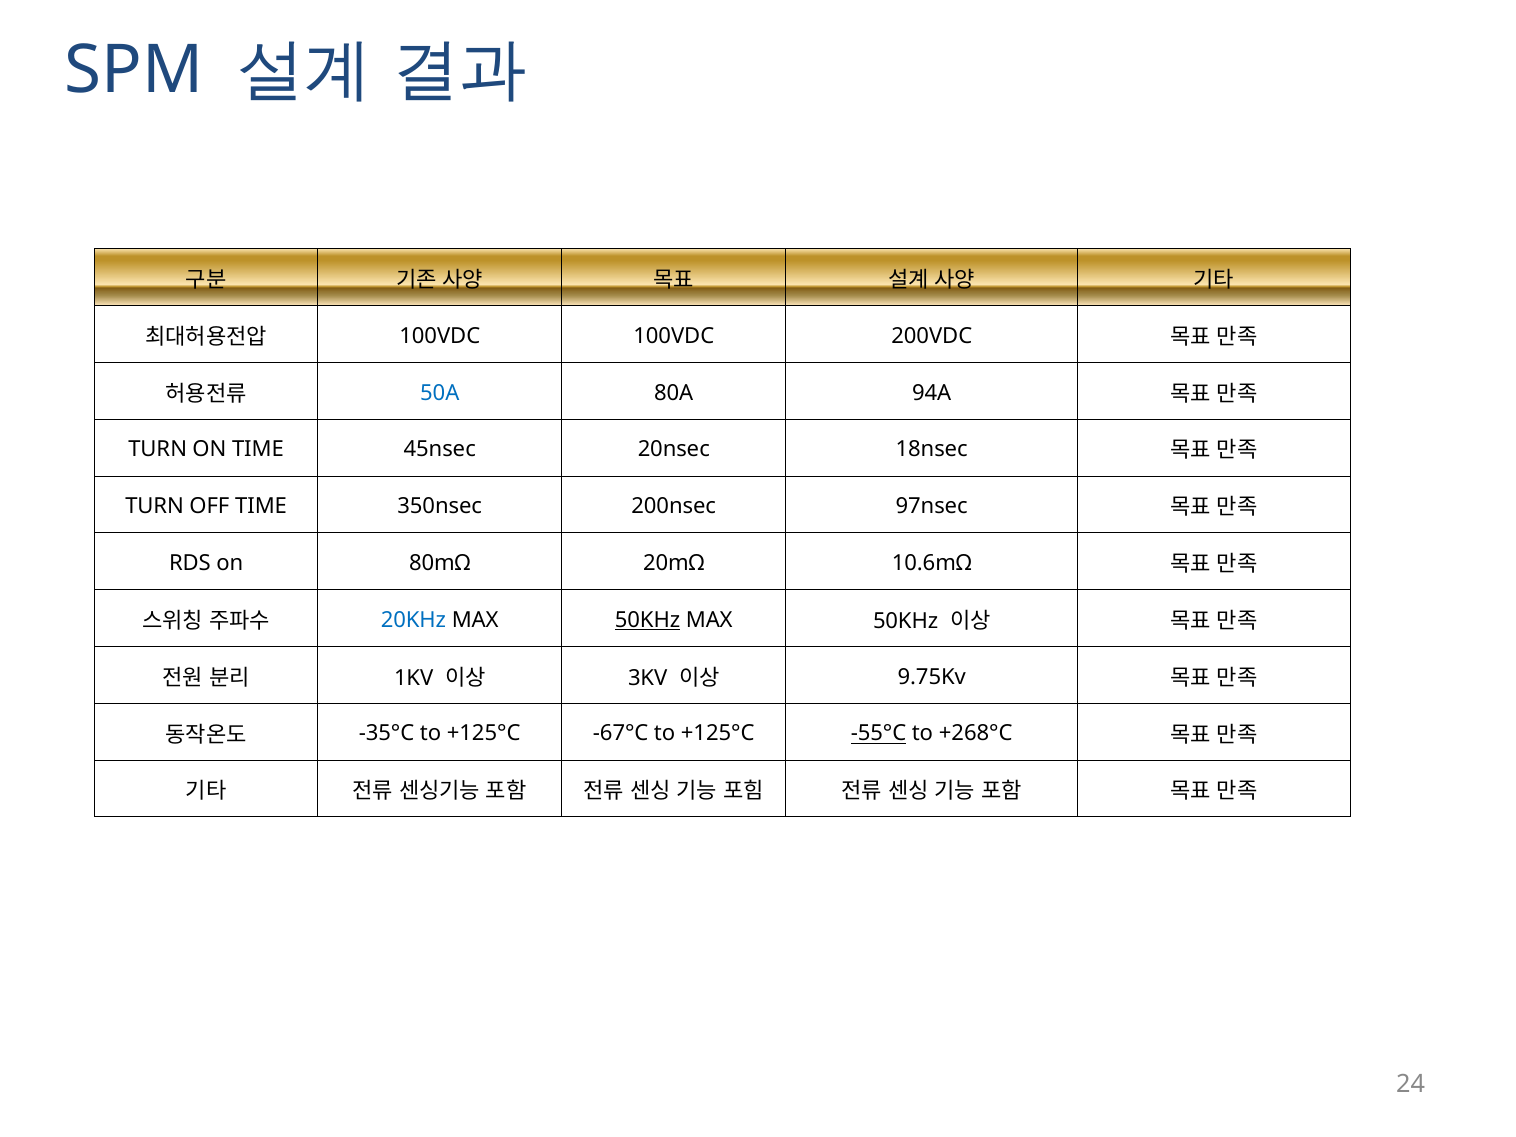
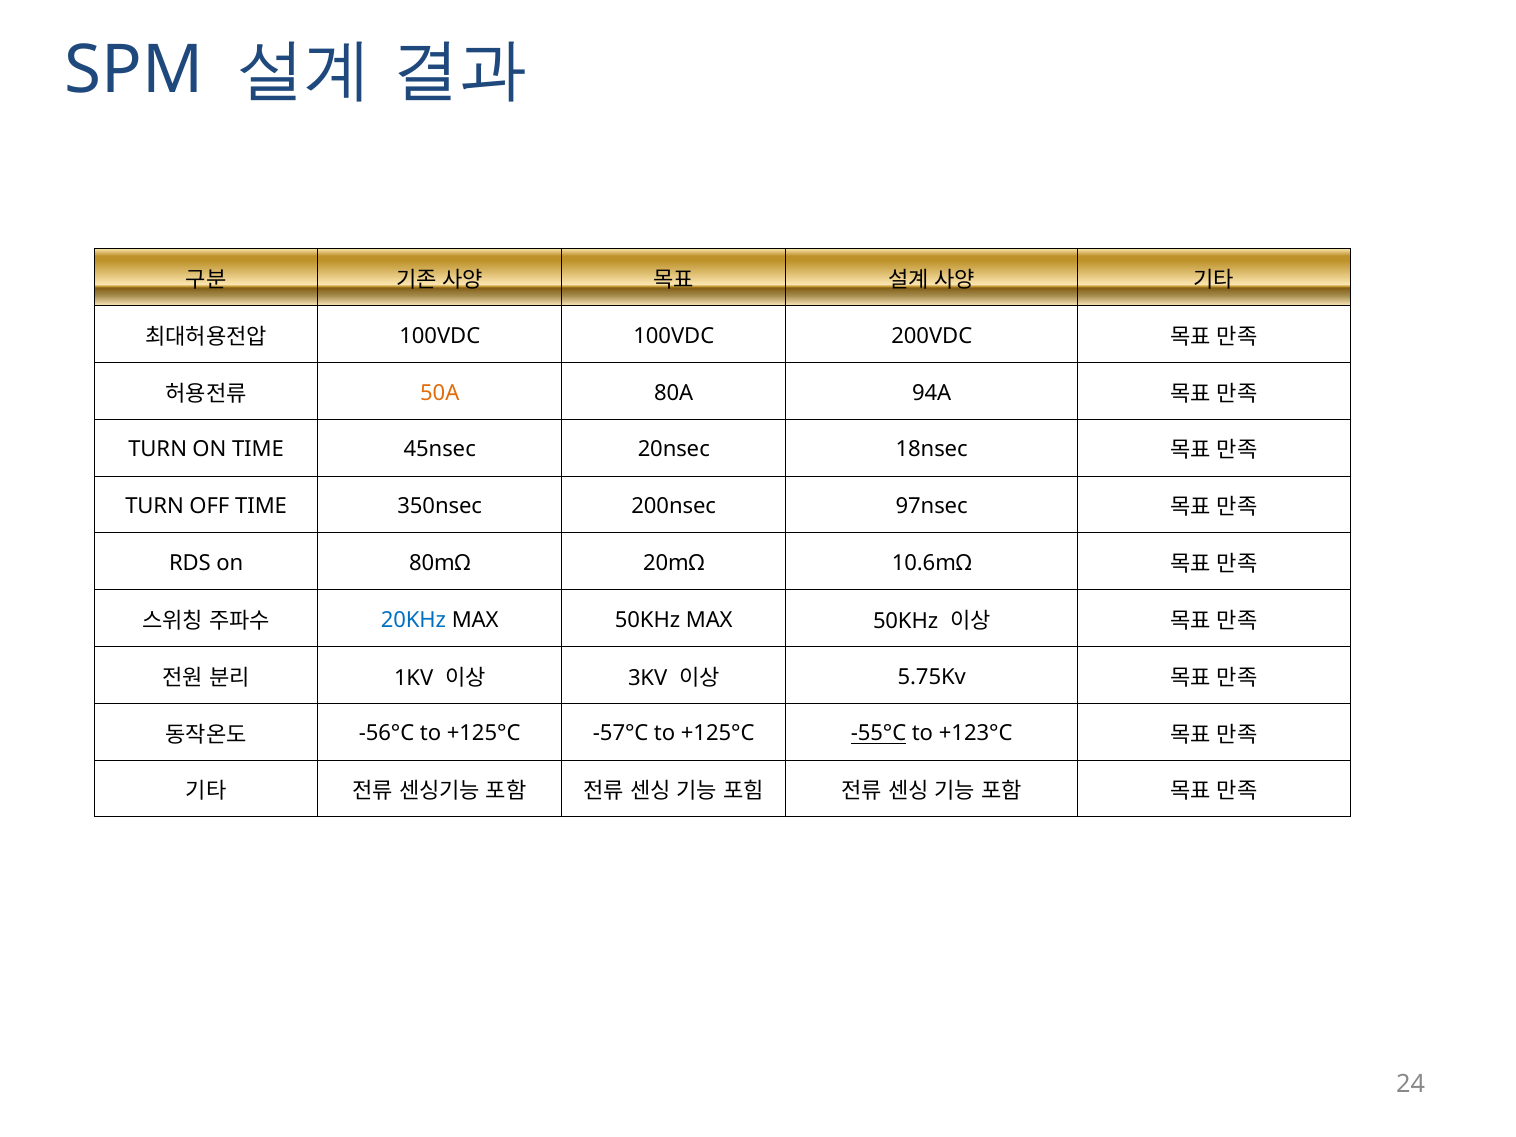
50A colour: blue -> orange
50KHz at (648, 620) underline: present -> none
9.75Kv: 9.75Kv -> 5.75Kv
-35°C: -35°C -> -56°C
-67°C: -67°C -> -57°C
+268°C: +268°C -> +123°C
